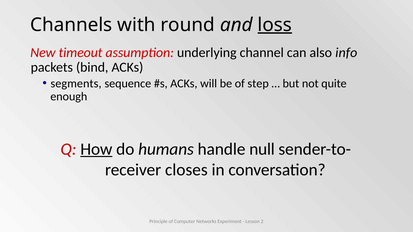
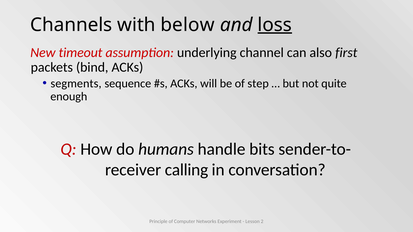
round: round -> below
info: info -> first
How underline: present -> none
null: null -> bits
closes: closes -> calling
